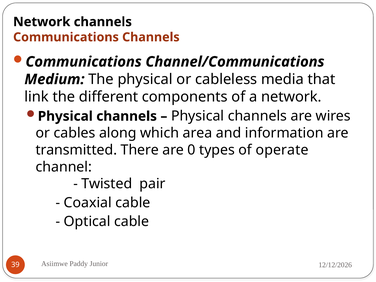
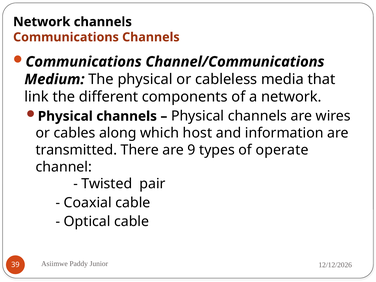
area: area -> host
0: 0 -> 9
